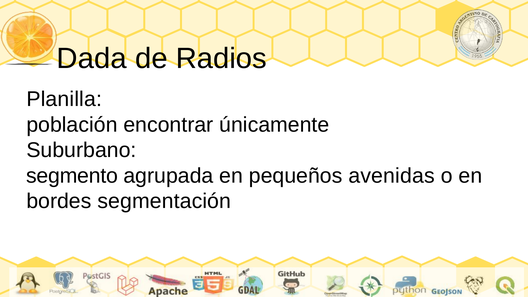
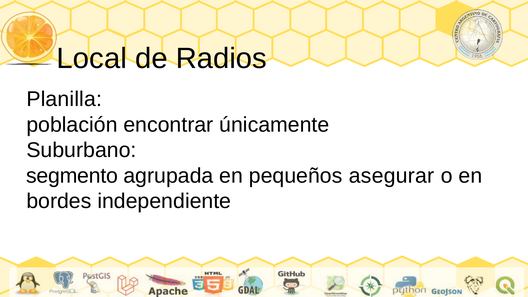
Dada: Dada -> Local
avenidas: avenidas -> asegurar
segmentación: segmentación -> independiente
